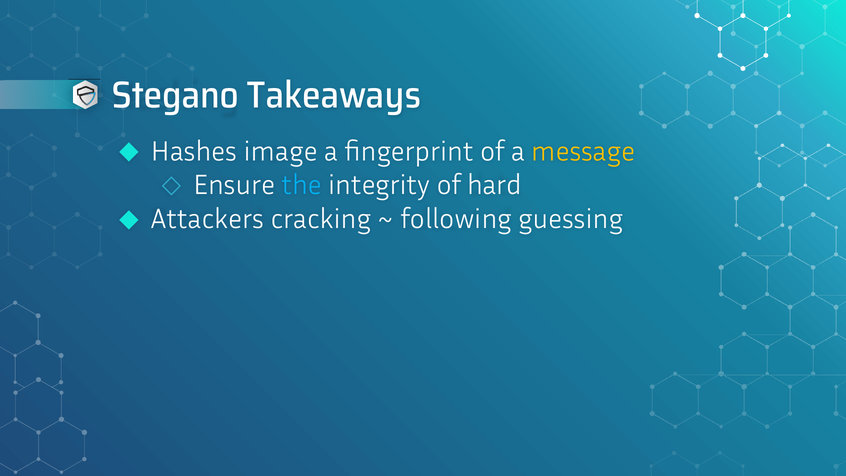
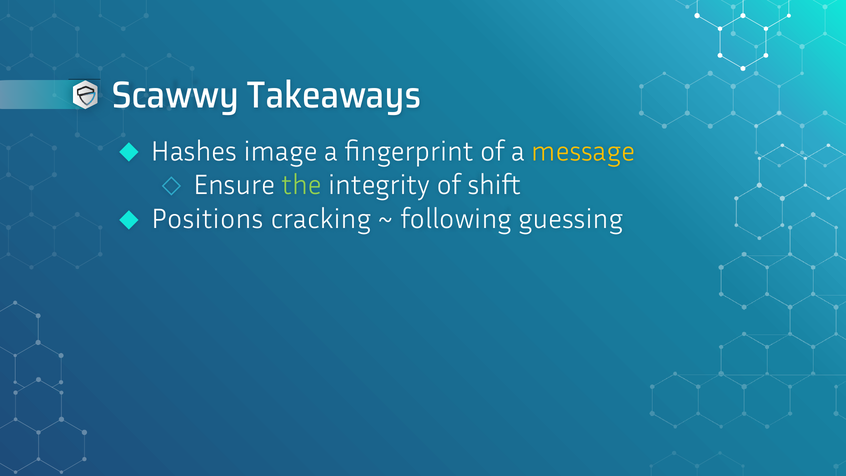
Stegano: Stegano -> Scawwy
the colour: light blue -> light green
hard: hard -> shift
Attackers: Attackers -> Positions
